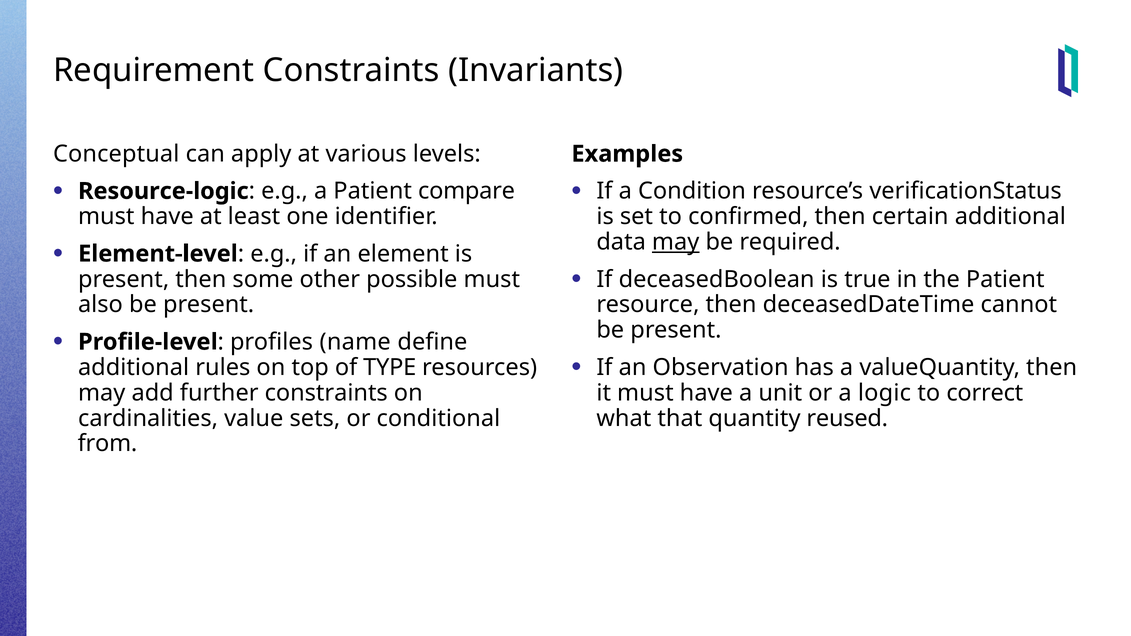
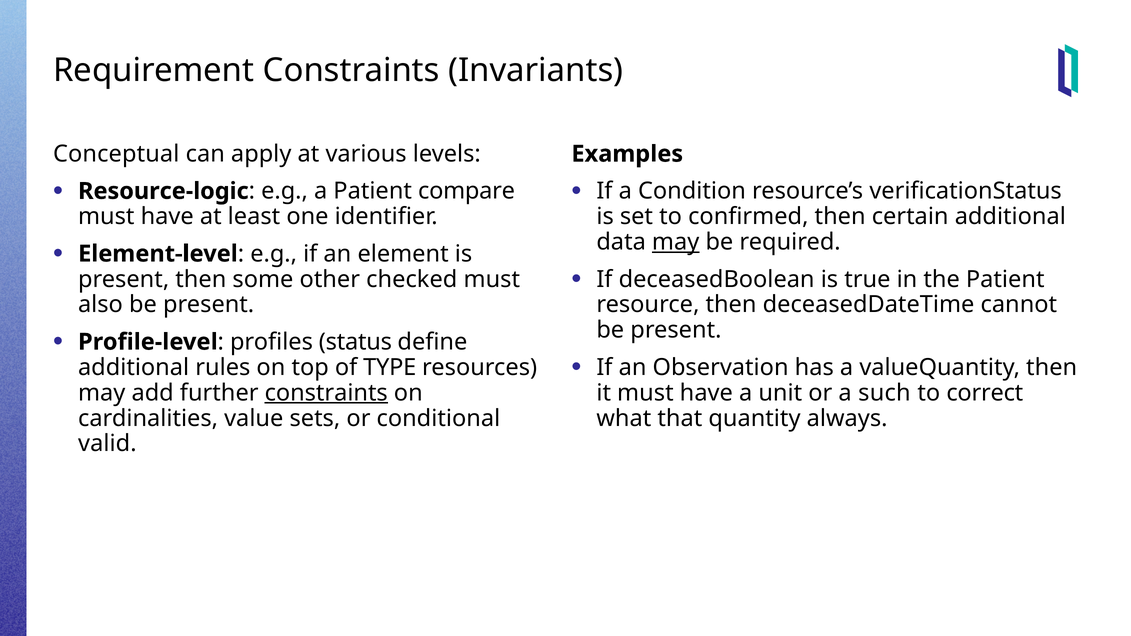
possible: possible -> checked
name: name -> status
constraints at (326, 393) underline: none -> present
logic: logic -> such
reused: reused -> always
from: from -> valid
